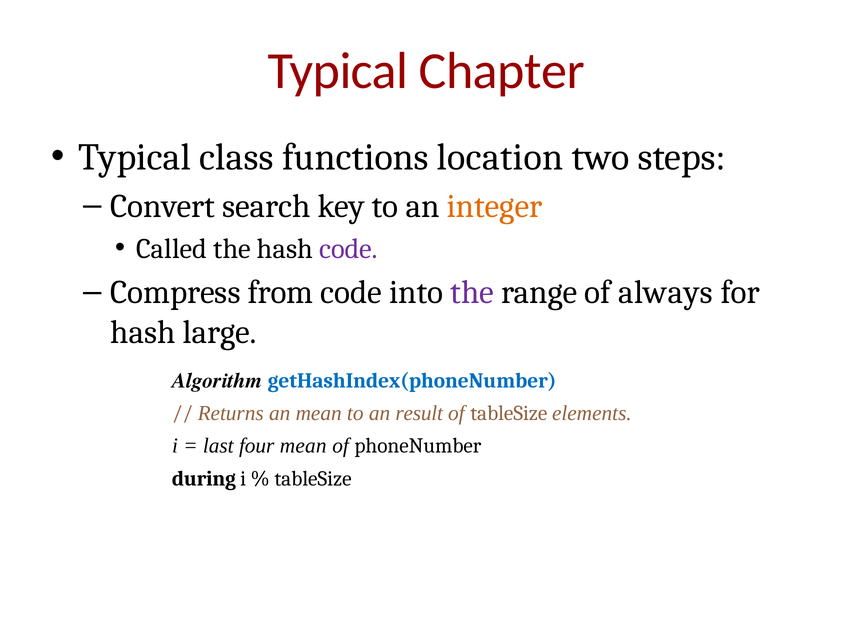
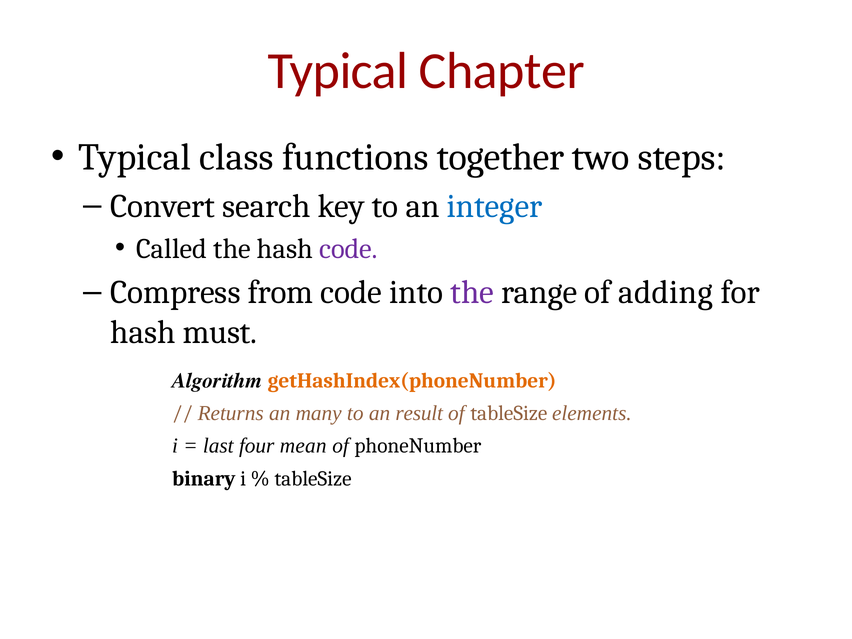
location: location -> together
integer colour: orange -> blue
always: always -> adding
large: large -> must
getHashIndex(phoneNumber colour: blue -> orange
an mean: mean -> many
during: during -> binary
